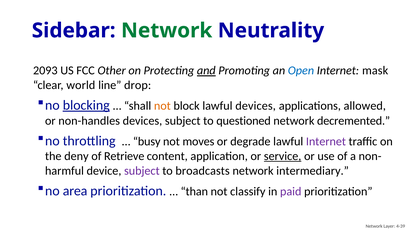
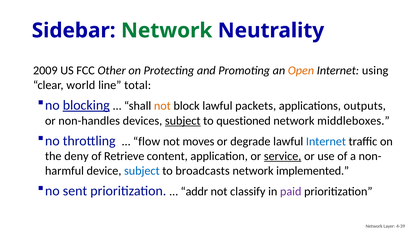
2093: 2093 -> 2009
and underline: present -> none
Open colour: blue -> orange
mask: mask -> using
drop: drop -> total
lawful devices: devices -> packets
allowed: allowed -> outputs
subject at (183, 121) underline: none -> present
decremented: decremented -> middleboxes
busy: busy -> flow
Internet at (326, 141) colour: purple -> blue
subject at (142, 171) colour: purple -> blue
intermediary: intermediary -> implemented
area: area -> sent
than: than -> addr
